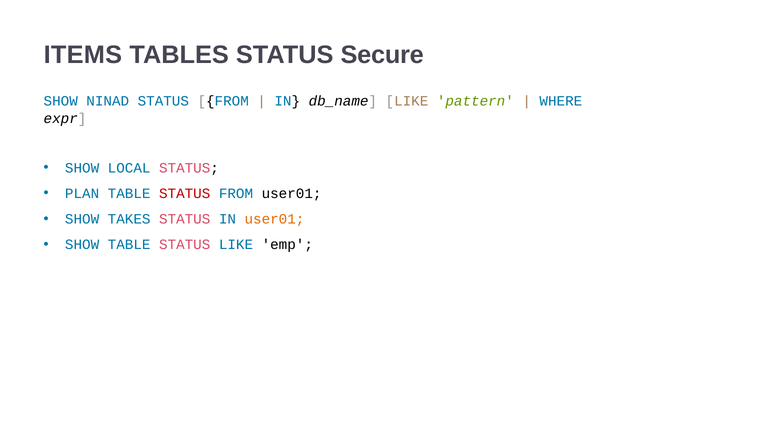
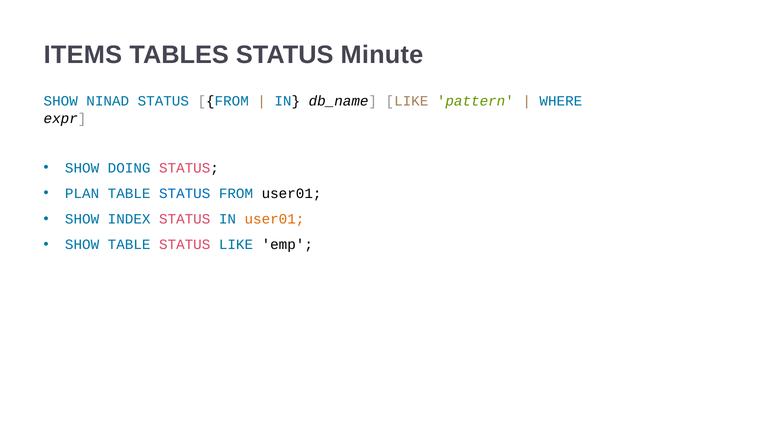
Secure: Secure -> Minute
LOCAL: LOCAL -> DOING
STATUS at (185, 194) colour: red -> blue
TAKES: TAKES -> INDEX
